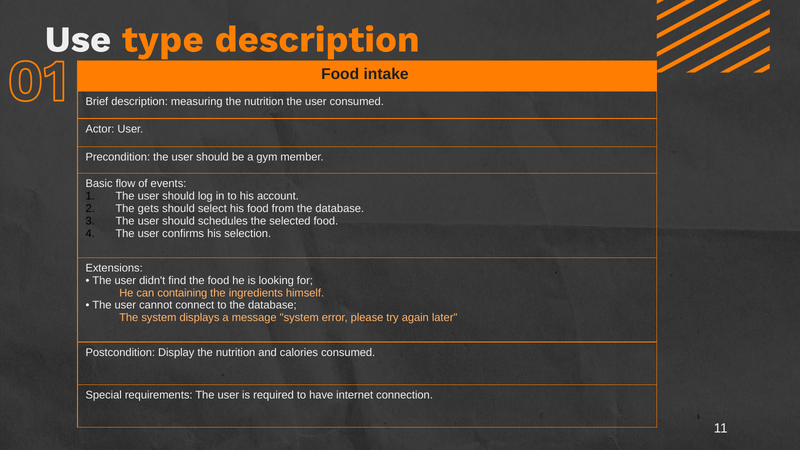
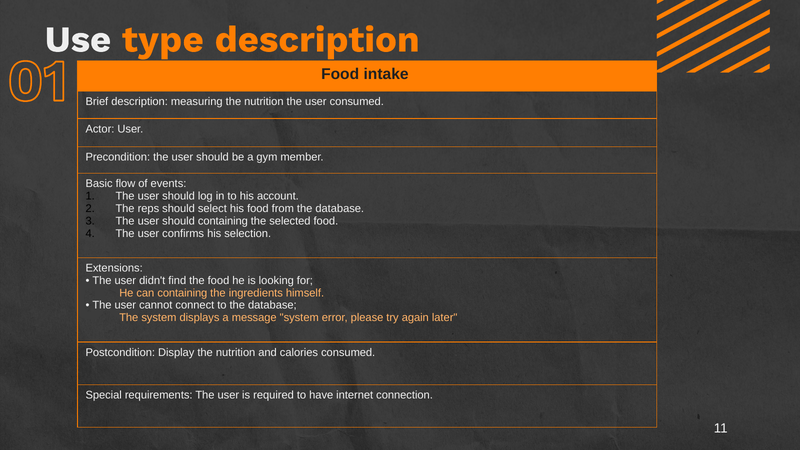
gets: gets -> reps
should schedules: schedules -> containing
